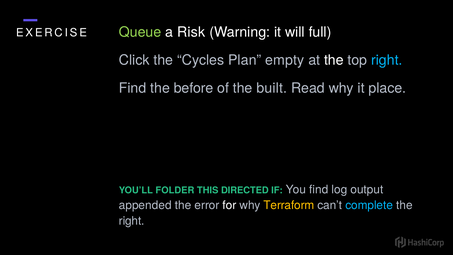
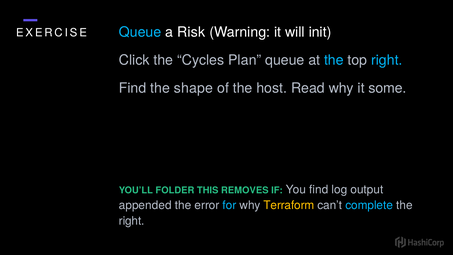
Queue at (140, 32) colour: light green -> light blue
full: full -> init
Plan empty: empty -> queue
the at (334, 60) colour: white -> light blue
before: before -> shape
built: built -> host
place: place -> some
DIRECTED: DIRECTED -> REMOVES
for colour: white -> light blue
